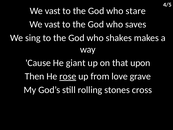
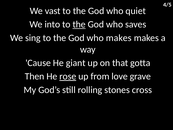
stare: stare -> quiet
vast at (52, 24): vast -> into
the at (79, 24) underline: none -> present
who shakes: shakes -> makes
upon: upon -> gotta
